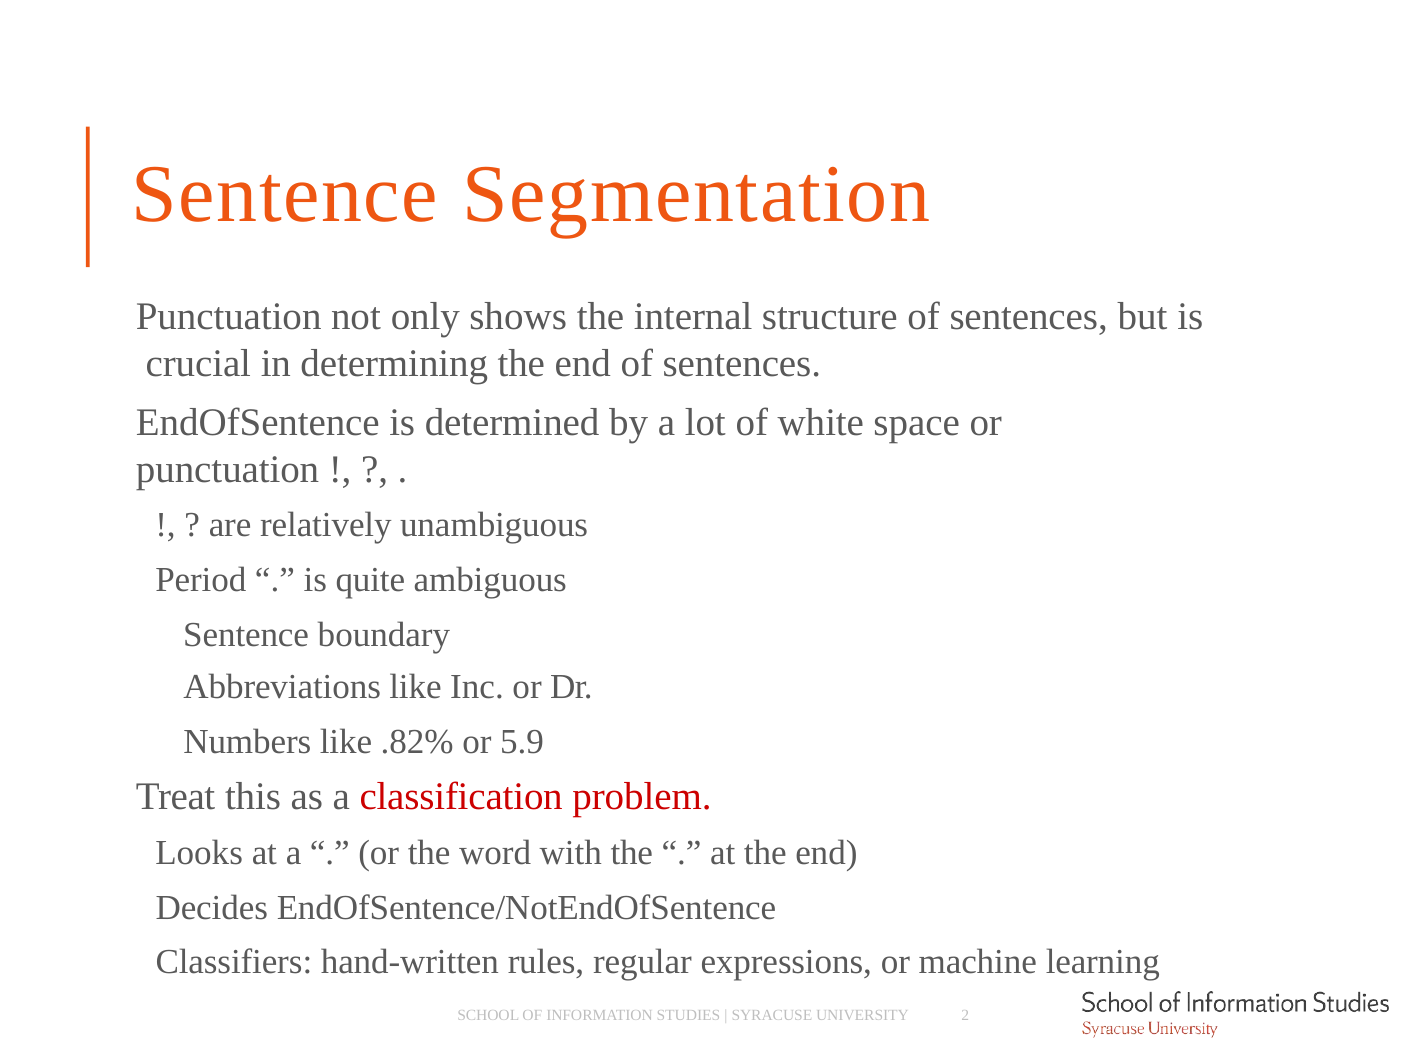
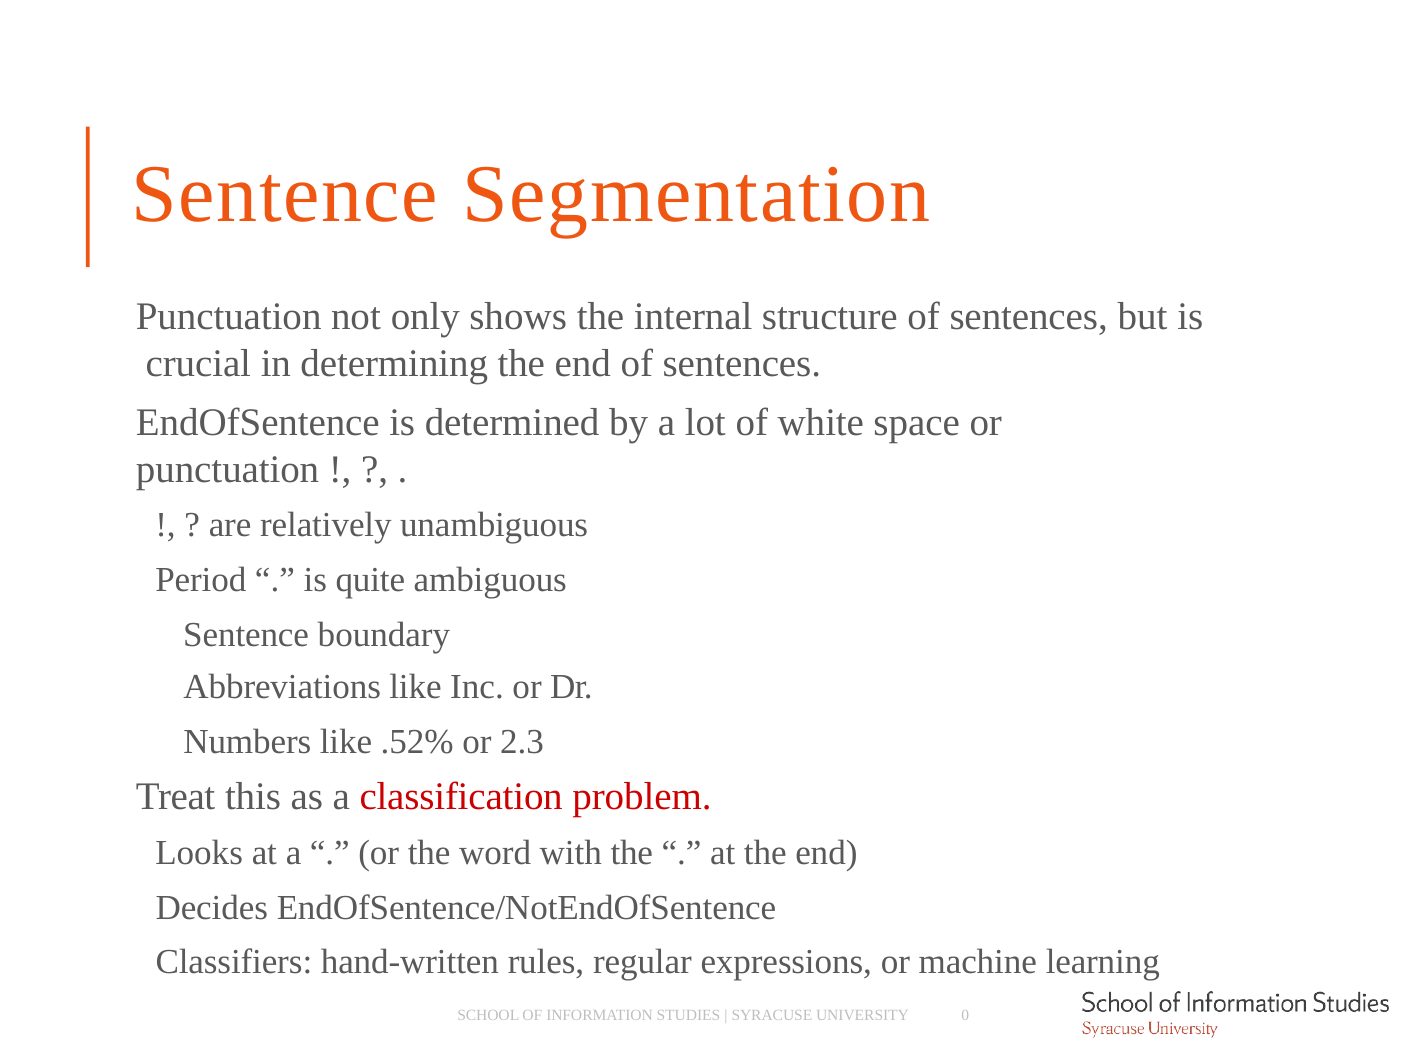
.82%: .82% -> .52%
5.9: 5.9 -> 2.3
2: 2 -> 0
